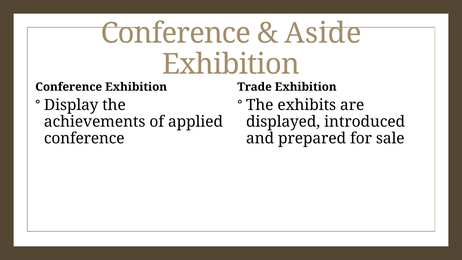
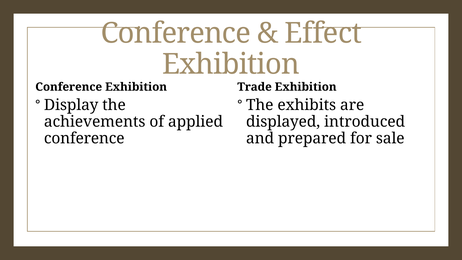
Aside: Aside -> Effect
